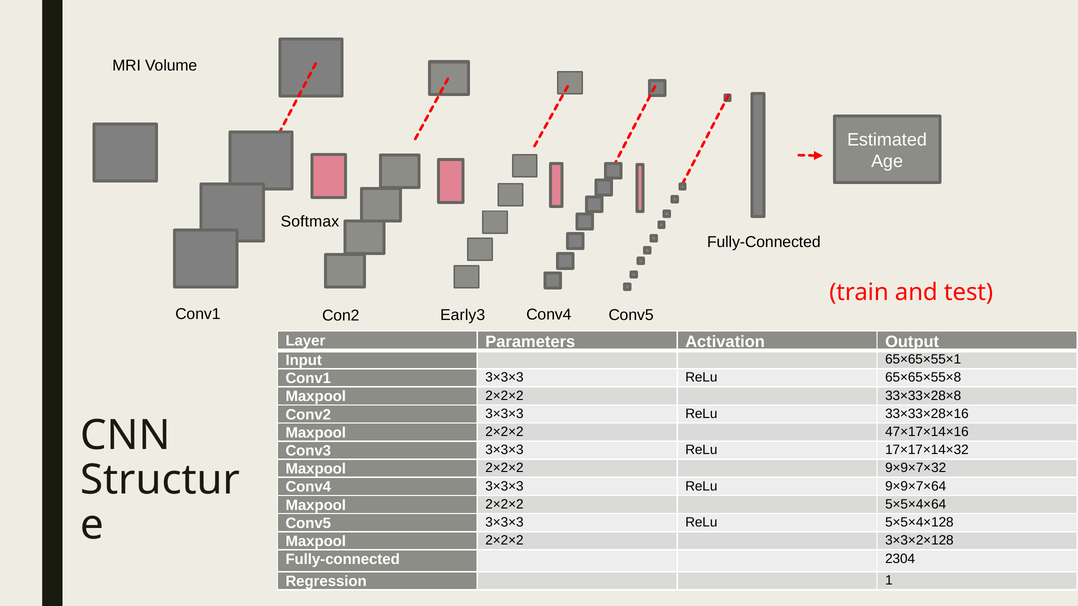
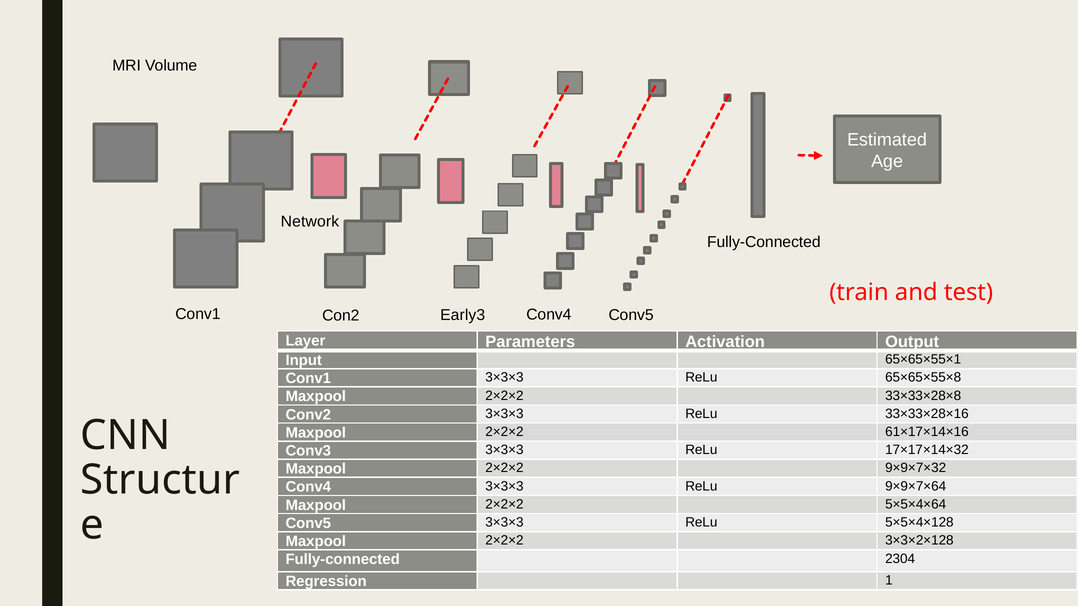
Softmax: Softmax -> Network
47×17×14×16: 47×17×14×16 -> 61×17×14×16
